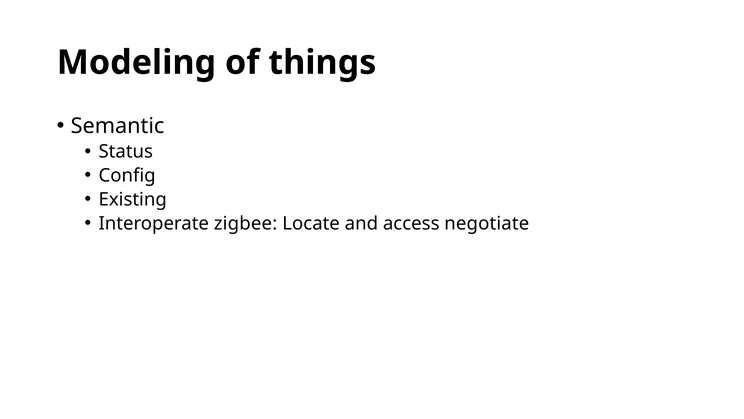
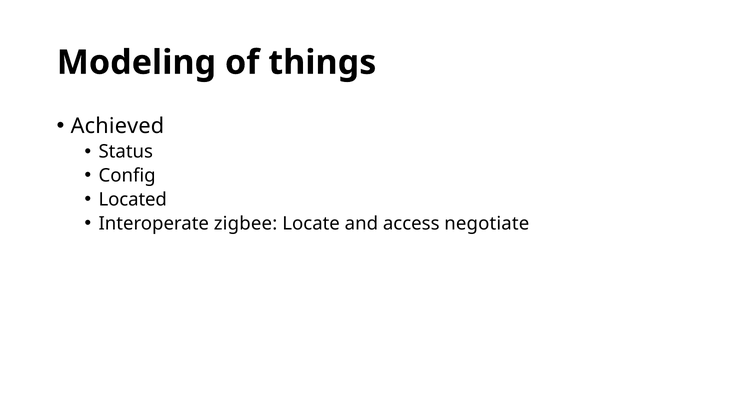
Semantic: Semantic -> Achieved
Existing: Existing -> Located
